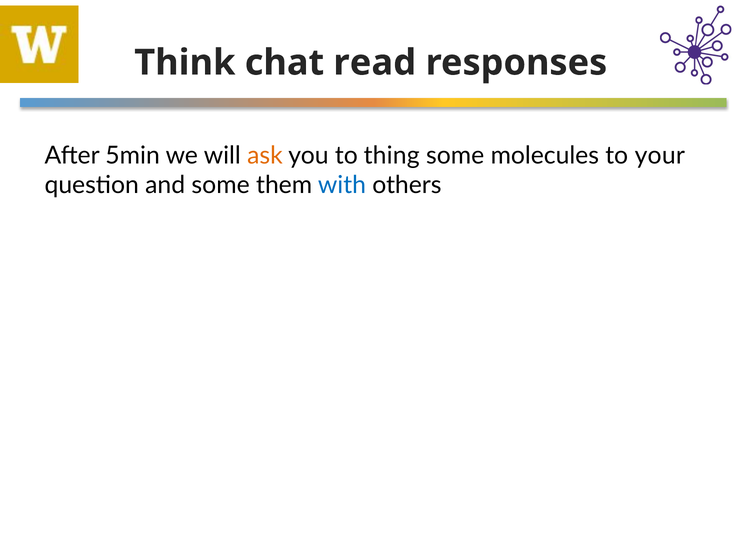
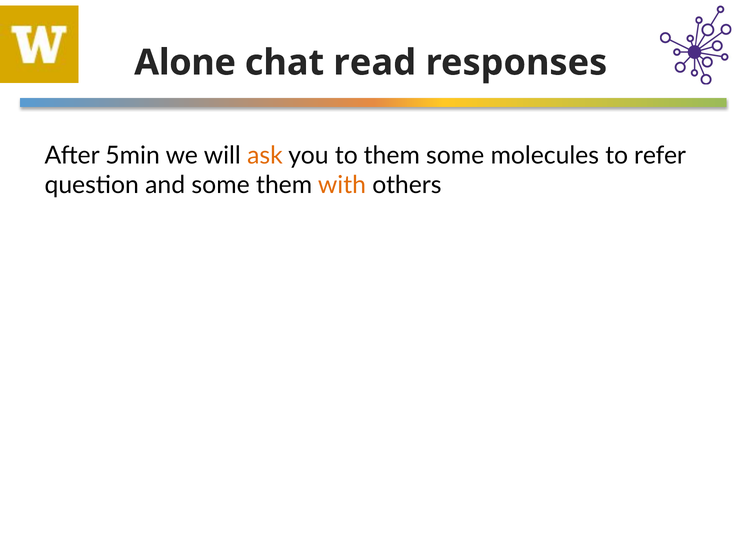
Think: Think -> Alone
to thing: thing -> them
your: your -> refer
with colour: blue -> orange
